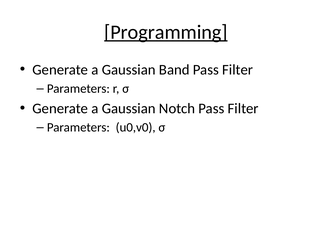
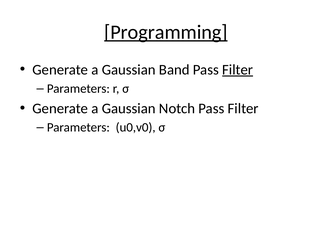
Filter at (238, 70) underline: none -> present
